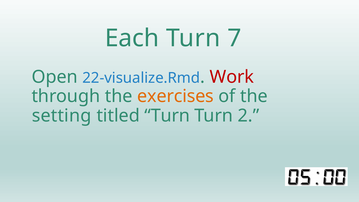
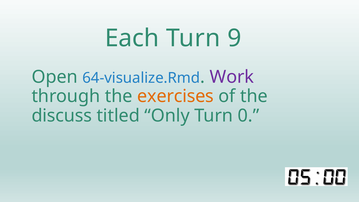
7: 7 -> 9
22-visualize.Rmd: 22-visualize.Rmd -> 64-visualize.Rmd
Work colour: red -> purple
setting: setting -> discuss
titled Turn: Turn -> Only
2: 2 -> 0
